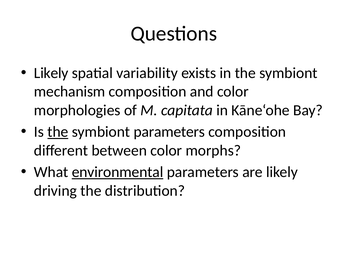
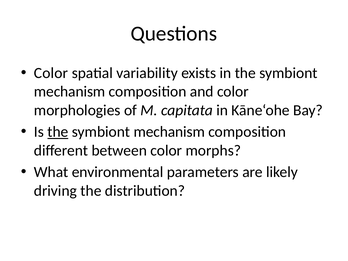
Likely at (51, 73): Likely -> Color
parameters at (169, 132): parameters -> mechanism
environmental underline: present -> none
